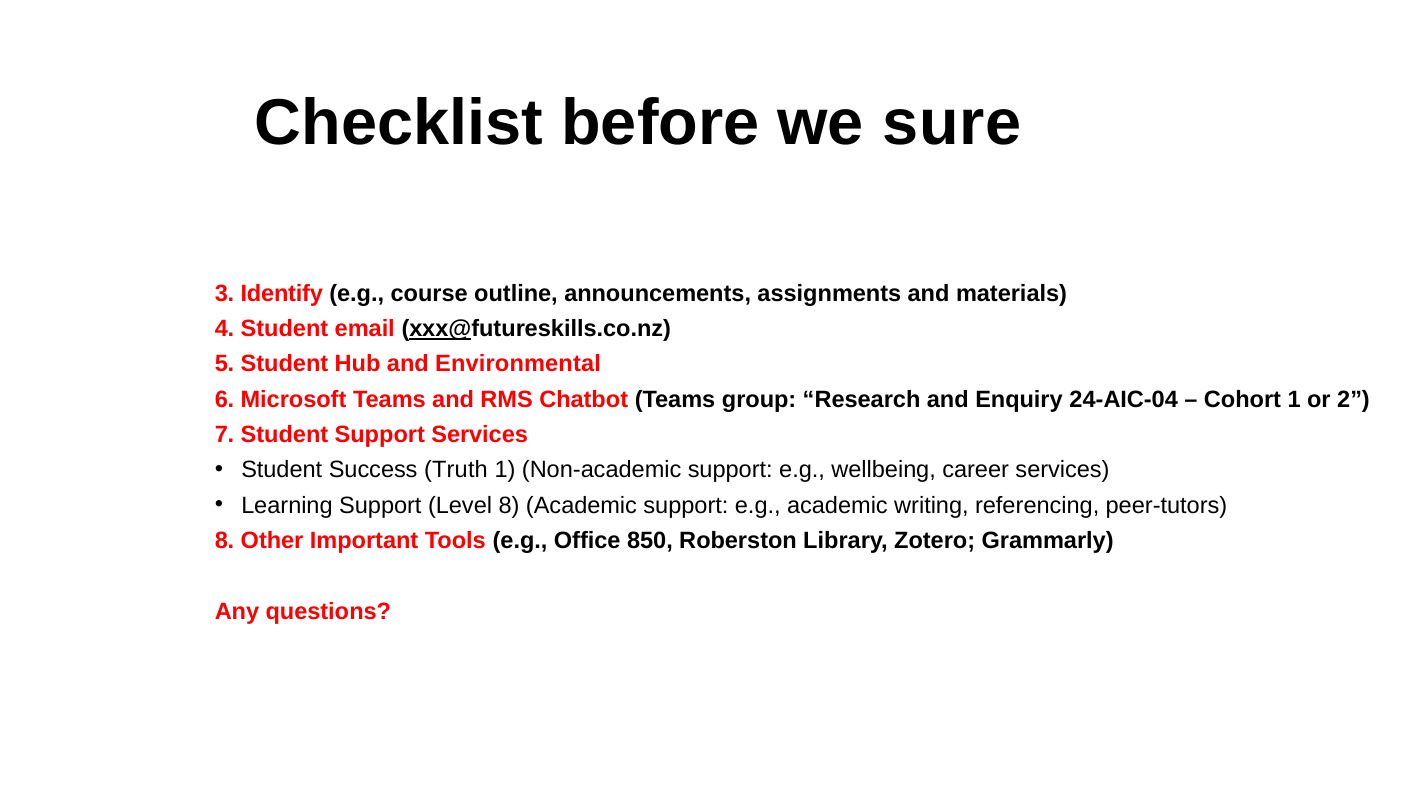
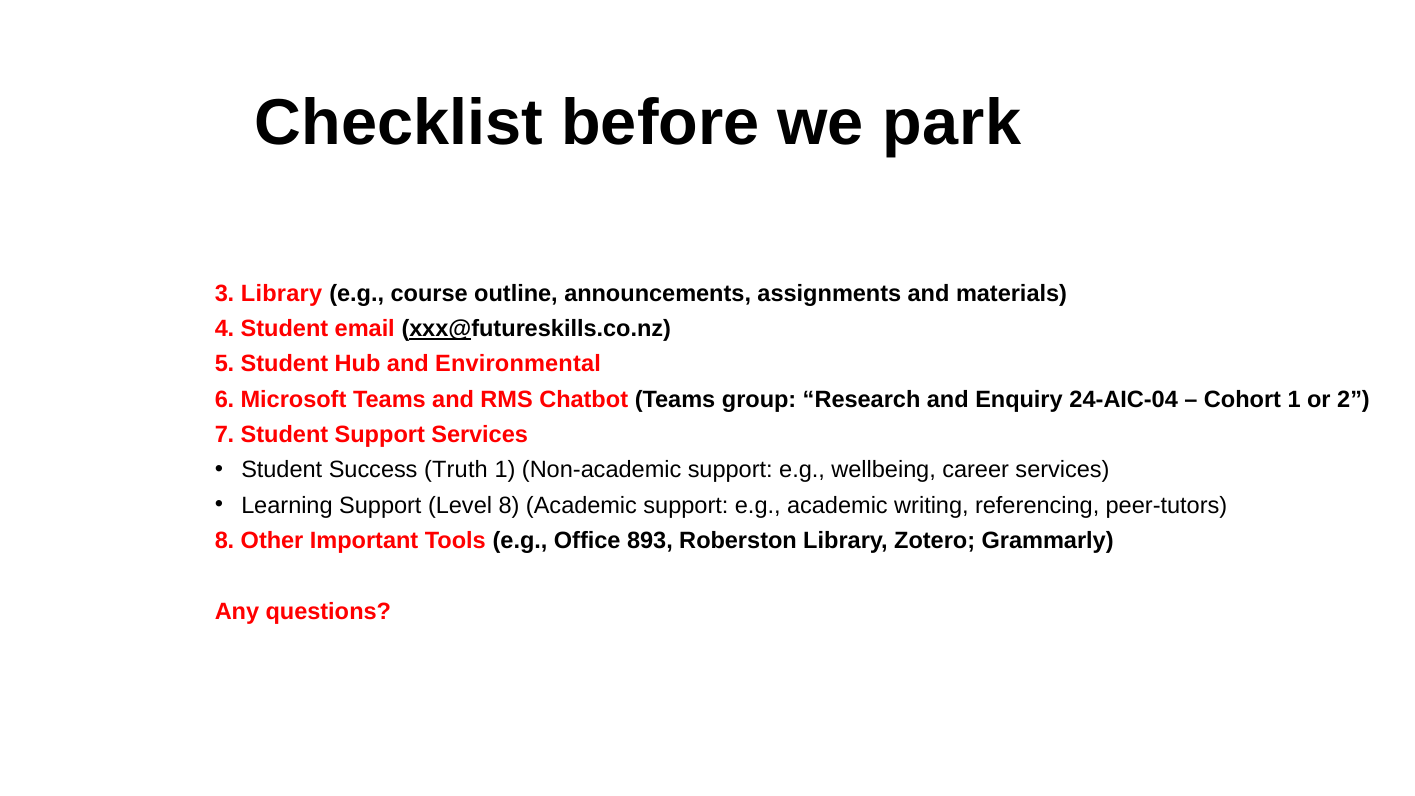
sure: sure -> park
3 Identify: Identify -> Library
850: 850 -> 893
